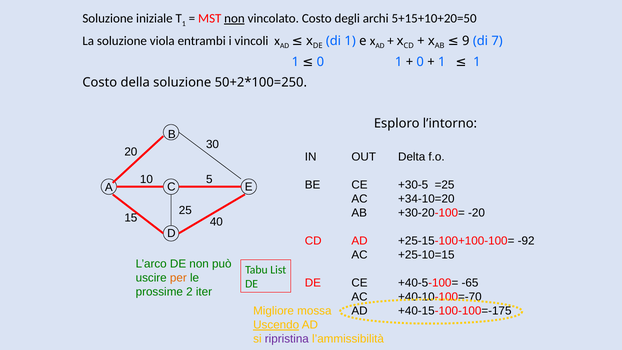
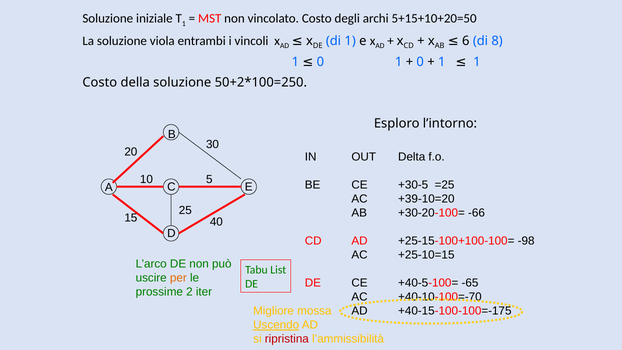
non at (234, 19) underline: present -> none
9: 9 -> 6
7: 7 -> 8
+34-10=20: +34-10=20 -> +39-10=20
-20: -20 -> -66
-92: -92 -> -98
ripristina colour: purple -> red
